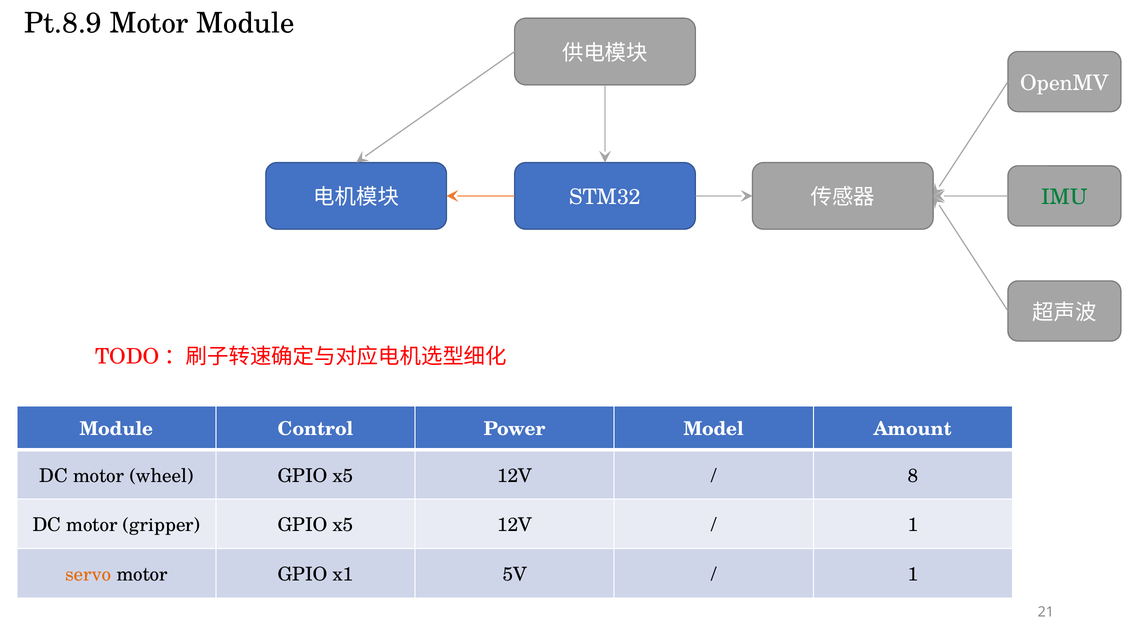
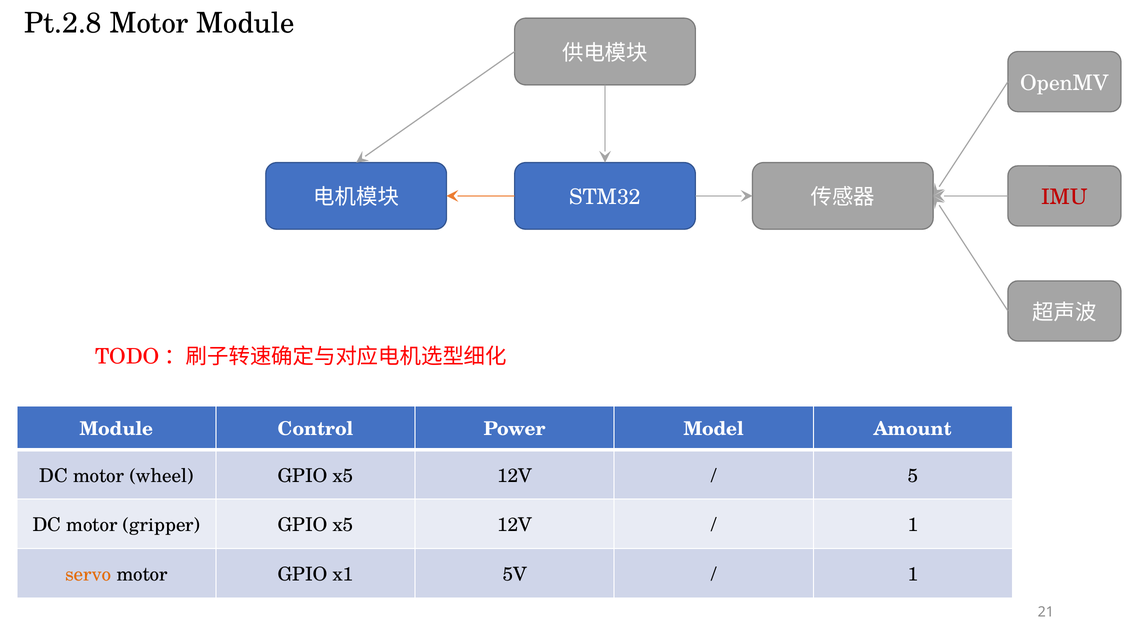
Pt.8.9: Pt.8.9 -> Pt.2.8
IMU colour: green -> red
8: 8 -> 5
